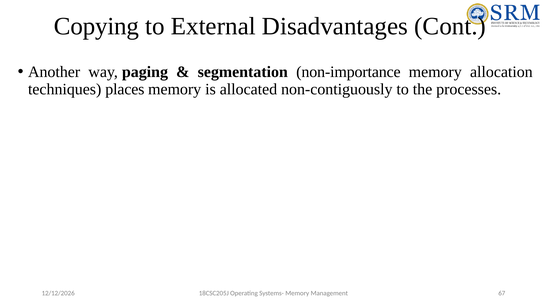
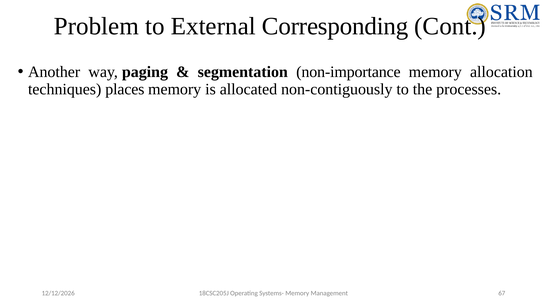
Copying: Copying -> Problem
Disadvantages: Disadvantages -> Corresponding
